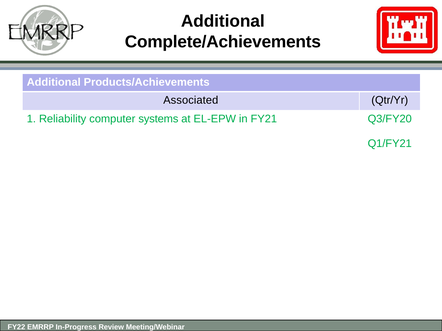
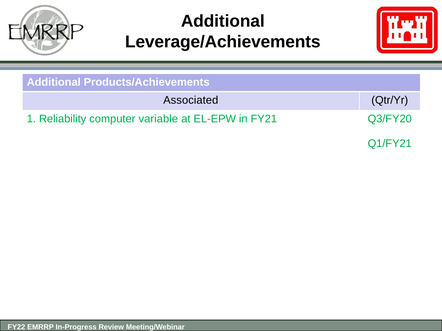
Complete/Achievements: Complete/Achievements -> Leverage/Achievements
systems: systems -> variable
